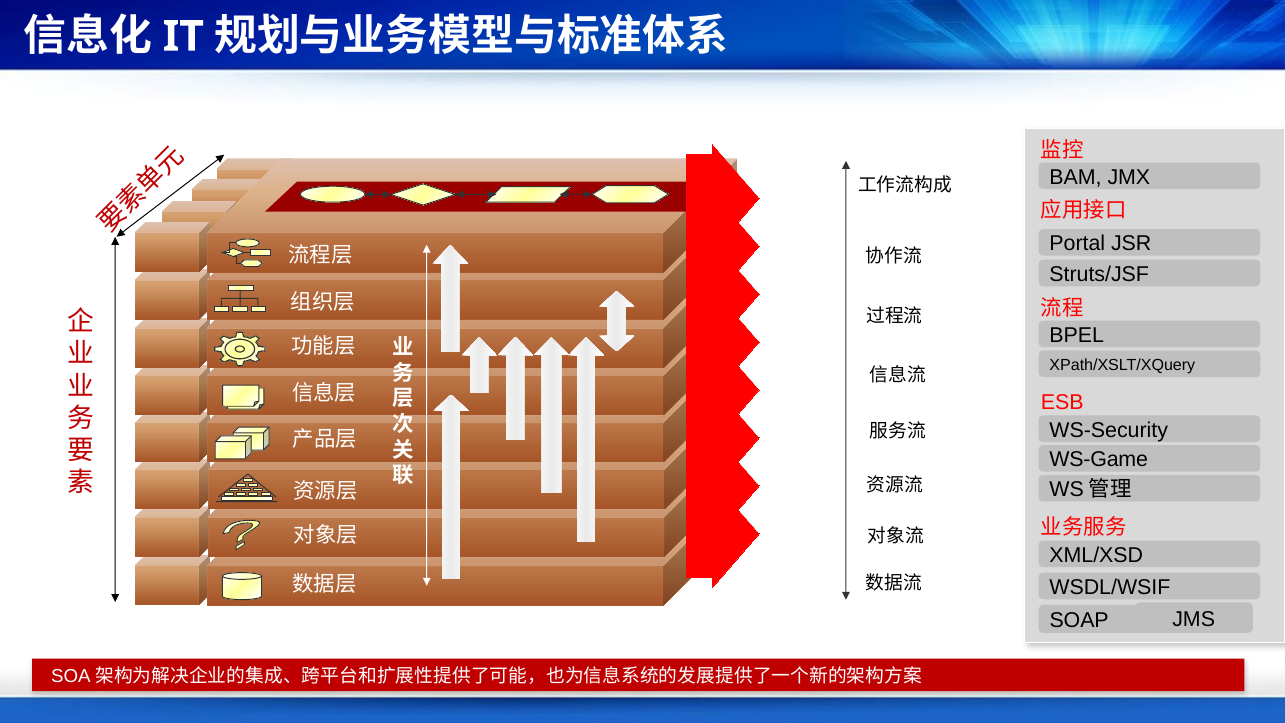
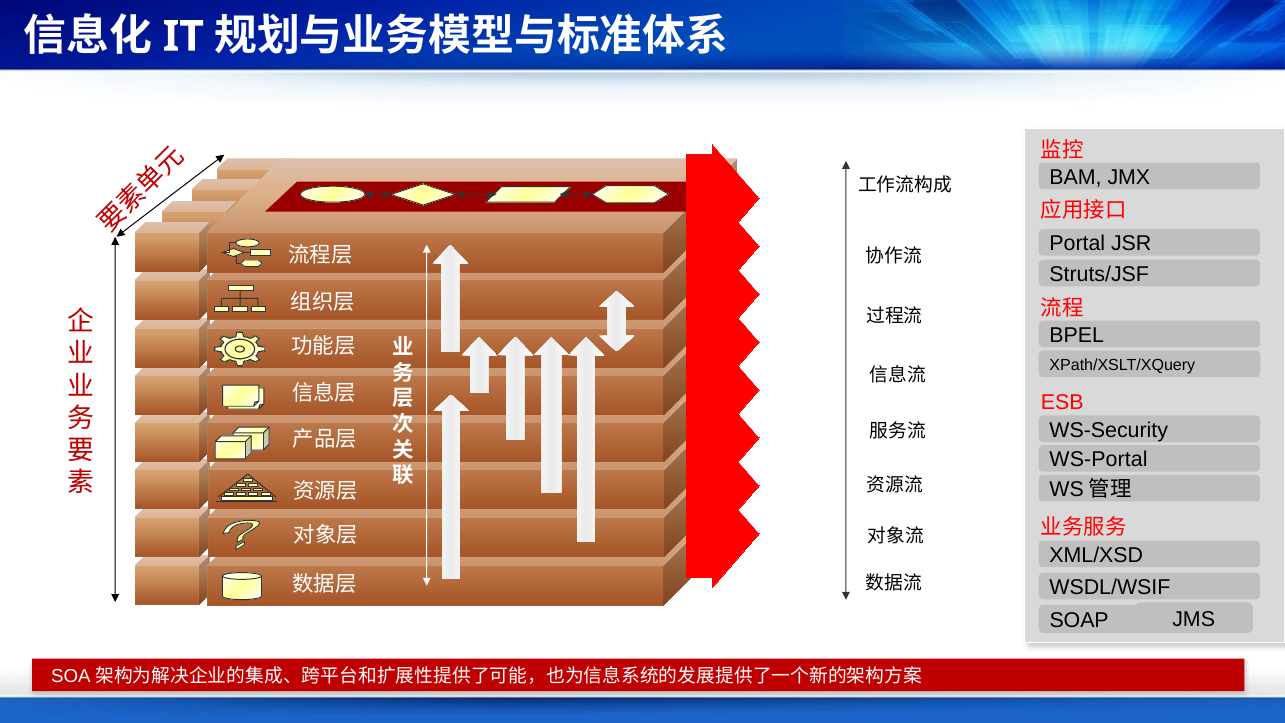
WS-Game: WS-Game -> WS-Portal
